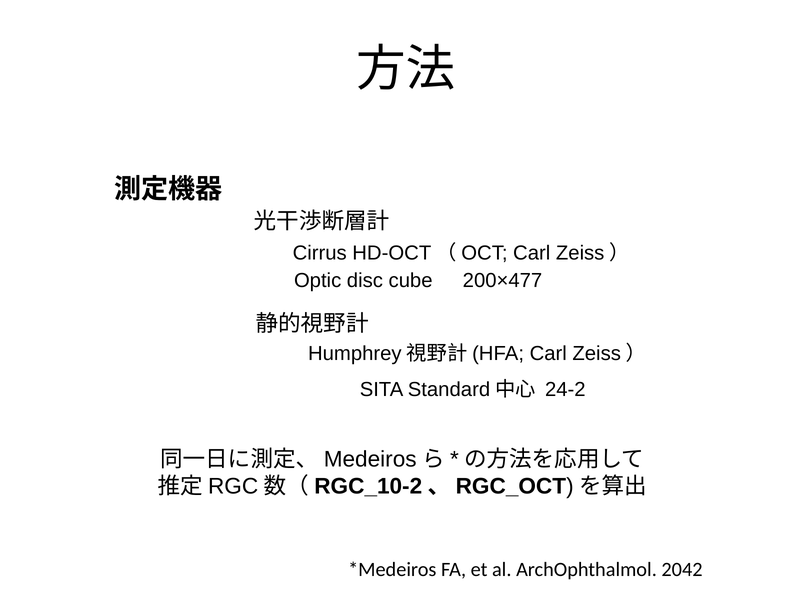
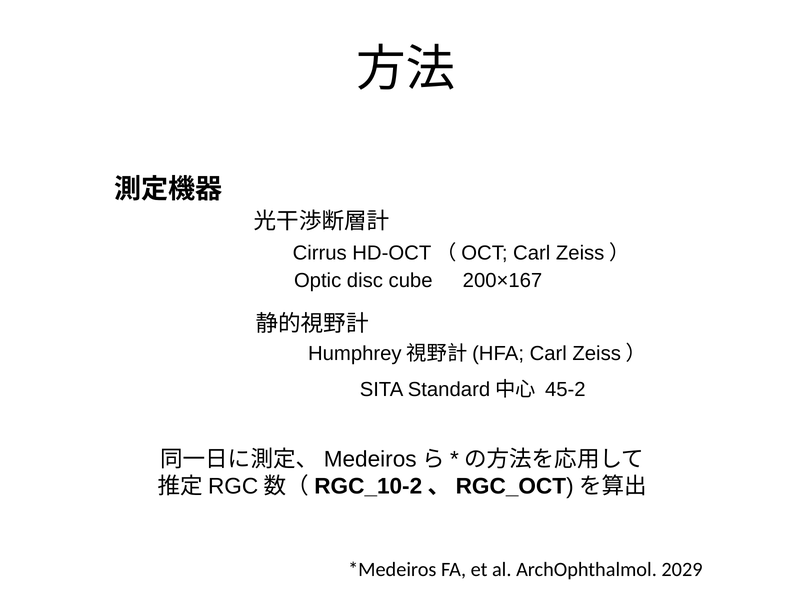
200×477: 200×477 -> 200×167
24-2: 24-2 -> 45-2
2042: 2042 -> 2029
